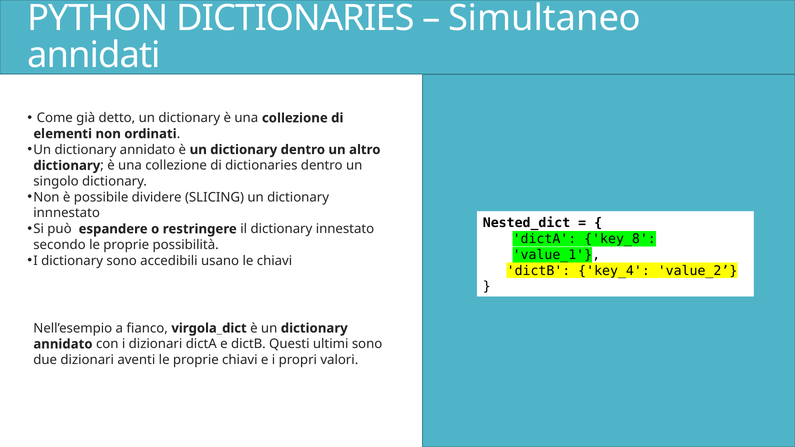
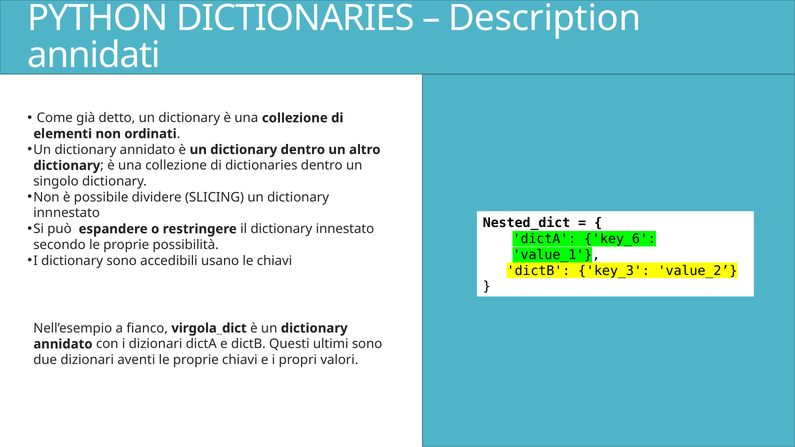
Simultaneo: Simultaneo -> Description
key_8: key_8 -> key_6
key_4: key_4 -> key_3
